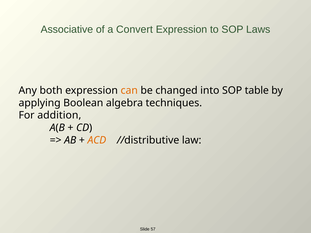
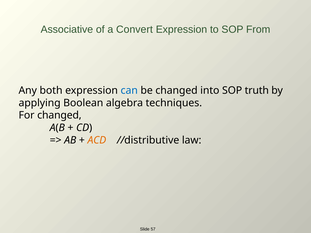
Laws: Laws -> From
can colour: orange -> blue
table: table -> truth
For addition: addition -> changed
